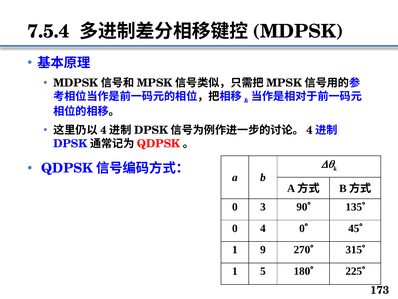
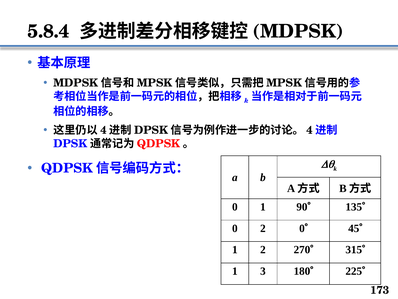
7.5.4: 7.5.4 -> 5.8.4
0 3: 3 -> 1
0 4: 4 -> 2
1 9: 9 -> 2
5: 5 -> 3
